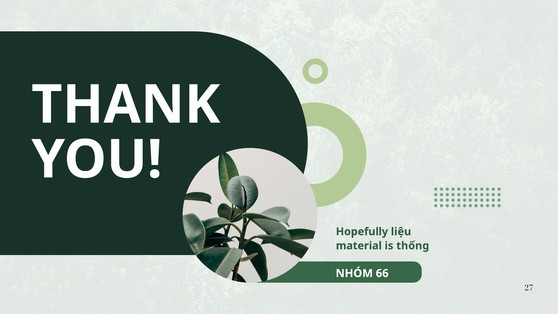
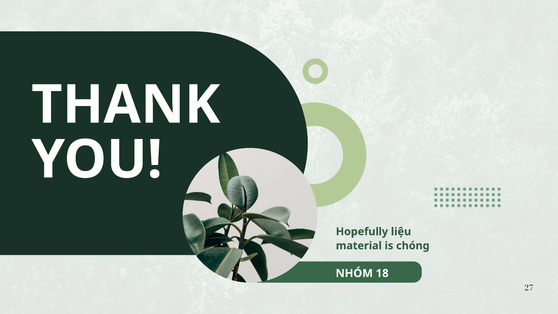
thống: thống -> chóng
66: 66 -> 18
